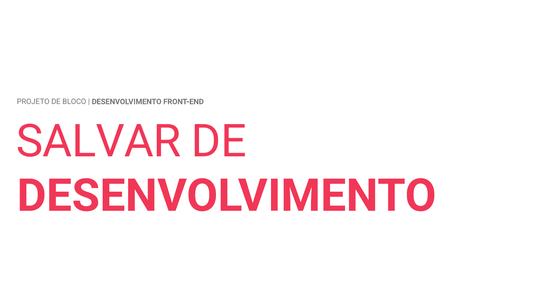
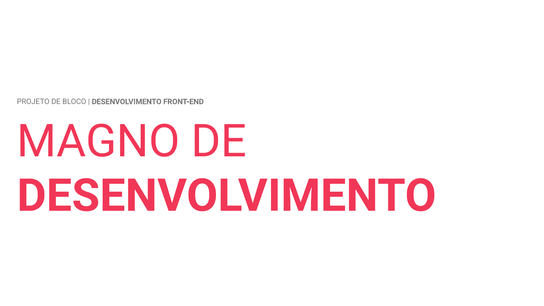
SALVAR: SALVAR -> MAGNO
